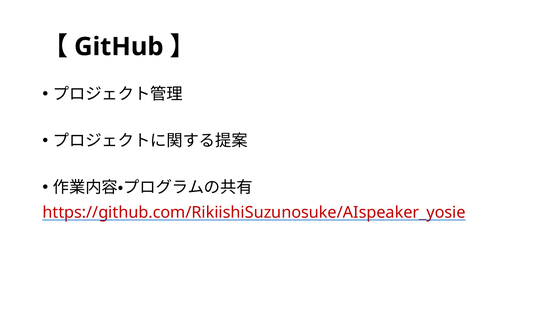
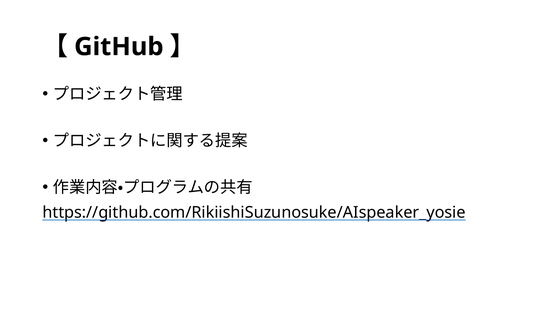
https://github.com/RikiishiSuzunosuke/AIspeaker_yosie colour: red -> black
